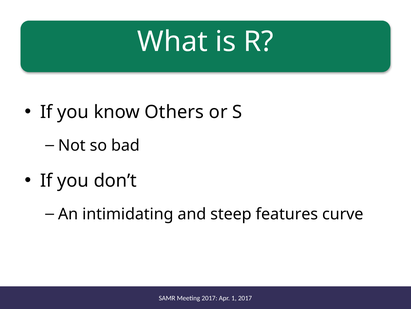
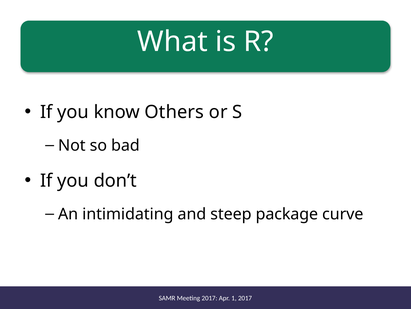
features: features -> package
